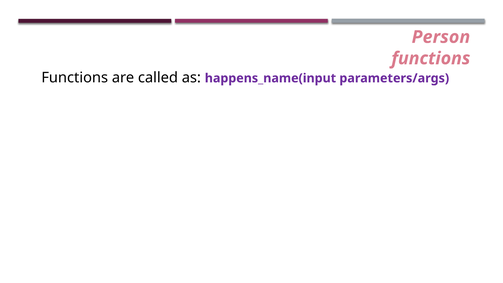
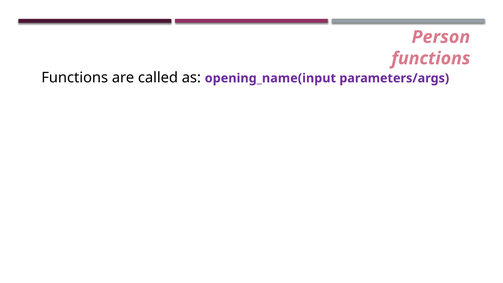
happens_name(input: happens_name(input -> opening_name(input
